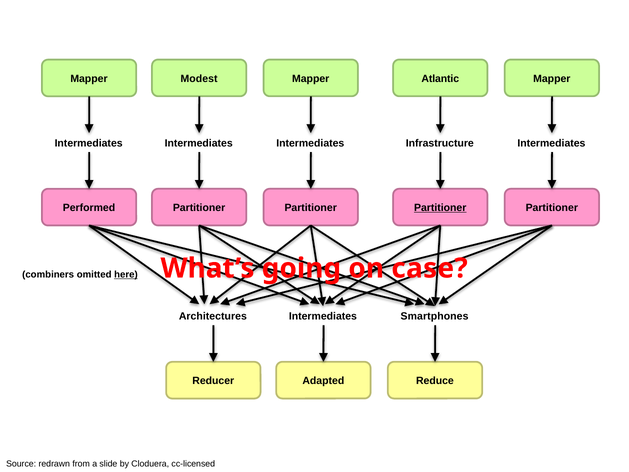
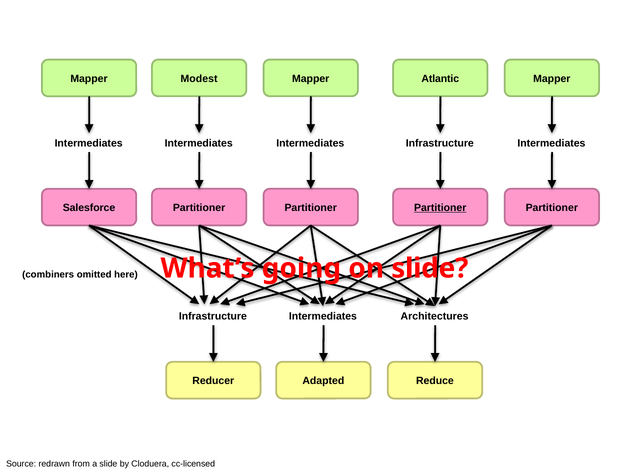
Performed: Performed -> Salesforce
here underline: present -> none
on case: case -> slide
Architectures at (213, 316): Architectures -> Infrastructure
Smartphones: Smartphones -> Architectures
